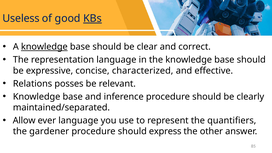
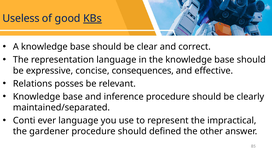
knowledge at (44, 47) underline: present -> none
characterized: characterized -> consequences
Allow: Allow -> Conti
quantifiers: quantifiers -> impractical
express: express -> defined
